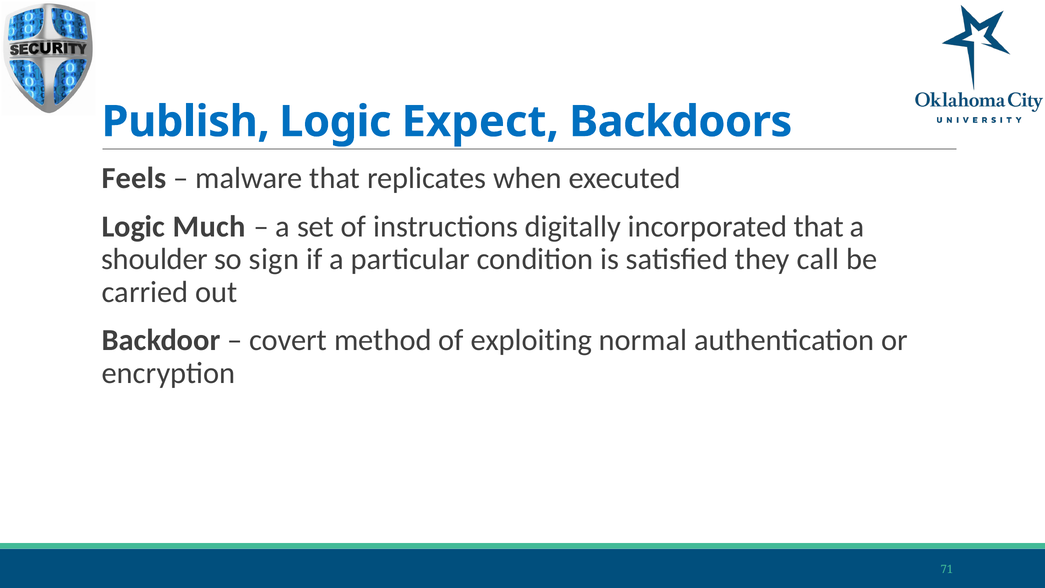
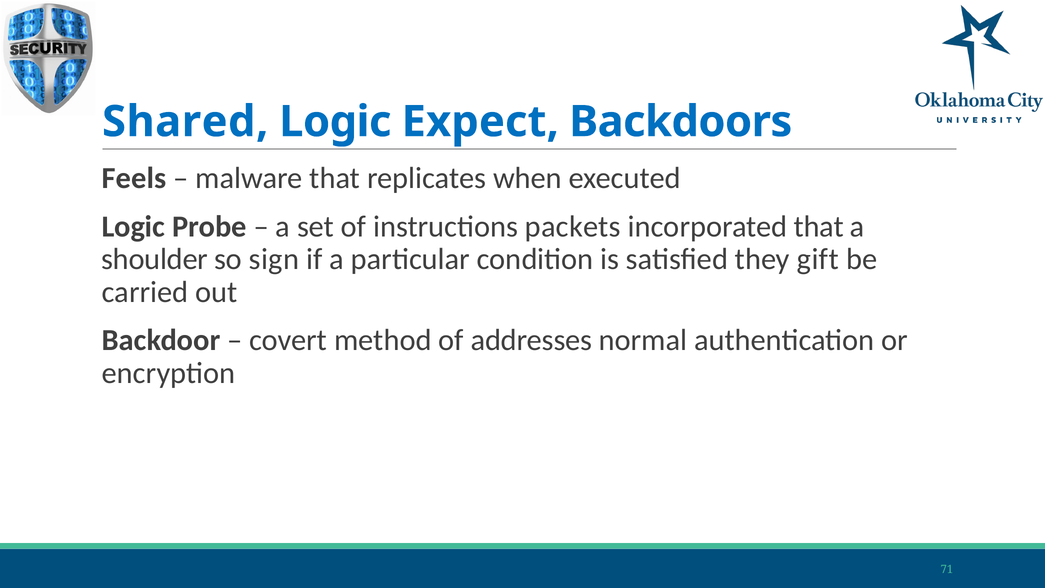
Publish: Publish -> Shared
Much: Much -> Probe
digitally: digitally -> packets
call: call -> gift
exploiting: exploiting -> addresses
